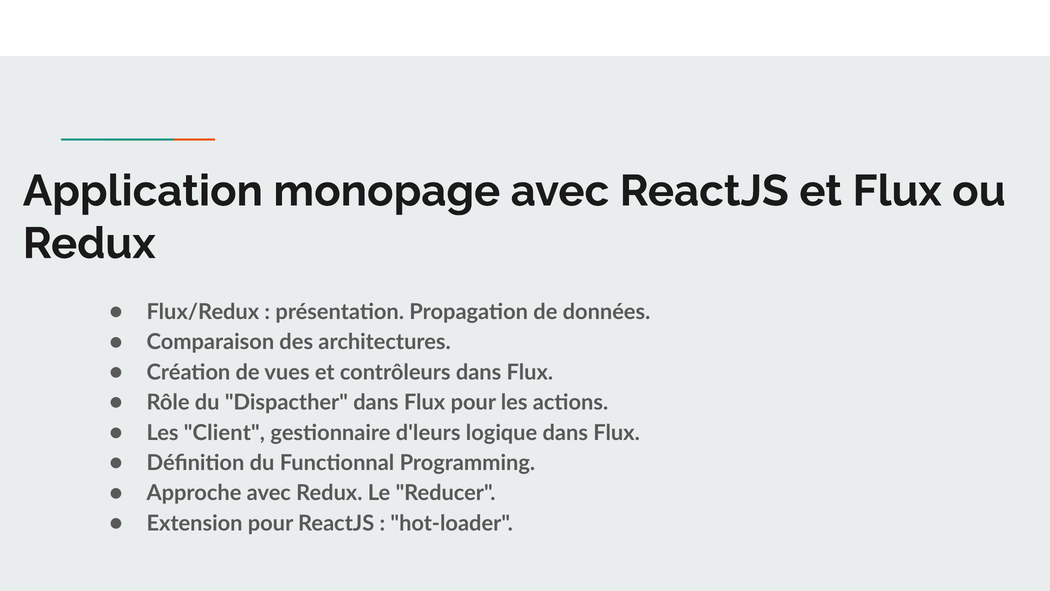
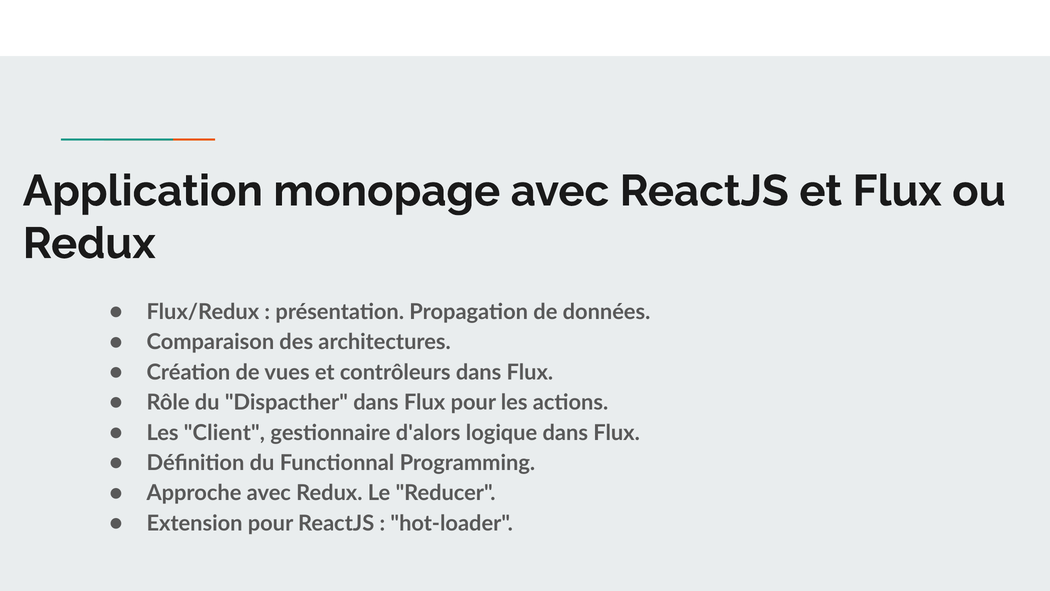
d'leurs: d'leurs -> d'alors
